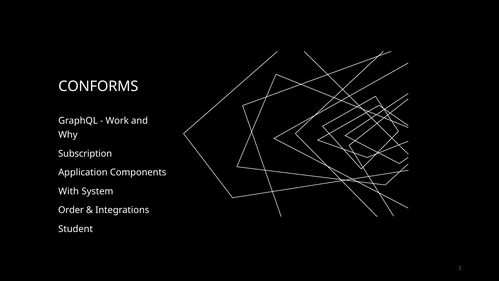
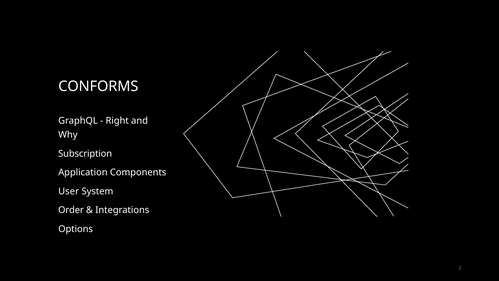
Work: Work -> Right
With: With -> User
Student: Student -> Options
